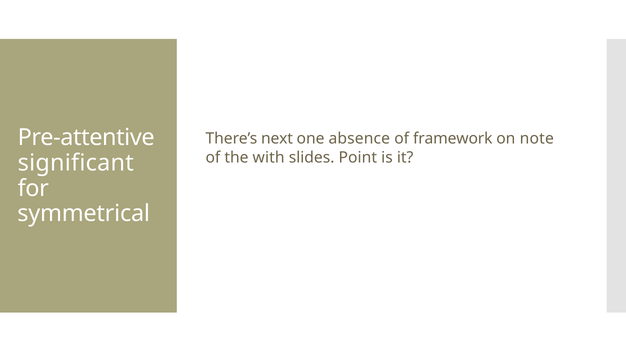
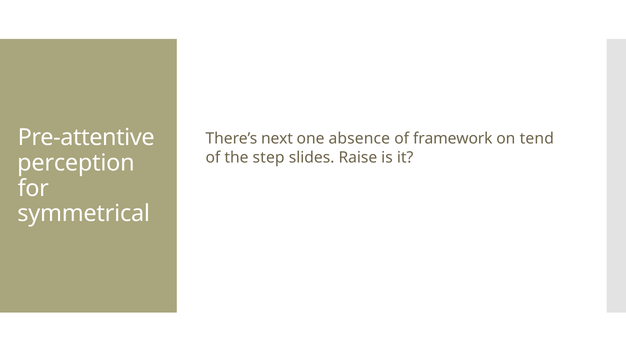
note: note -> tend
with: with -> step
Point: Point -> Raise
significant: significant -> perception
